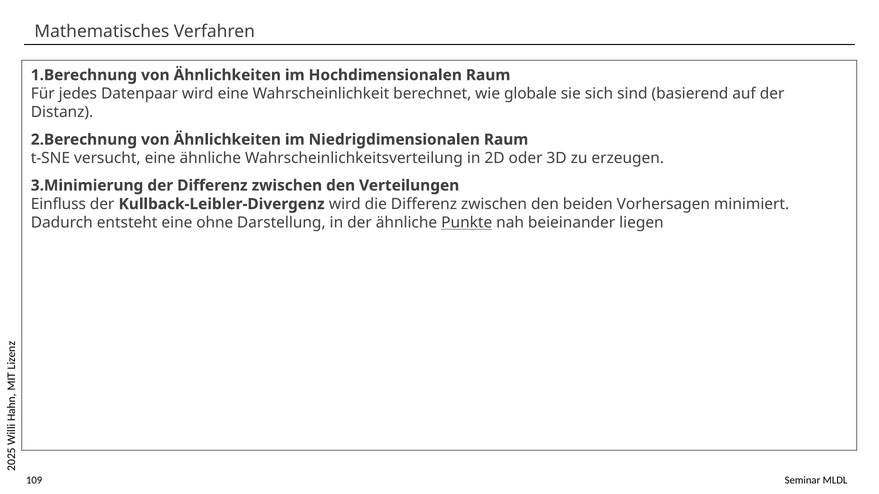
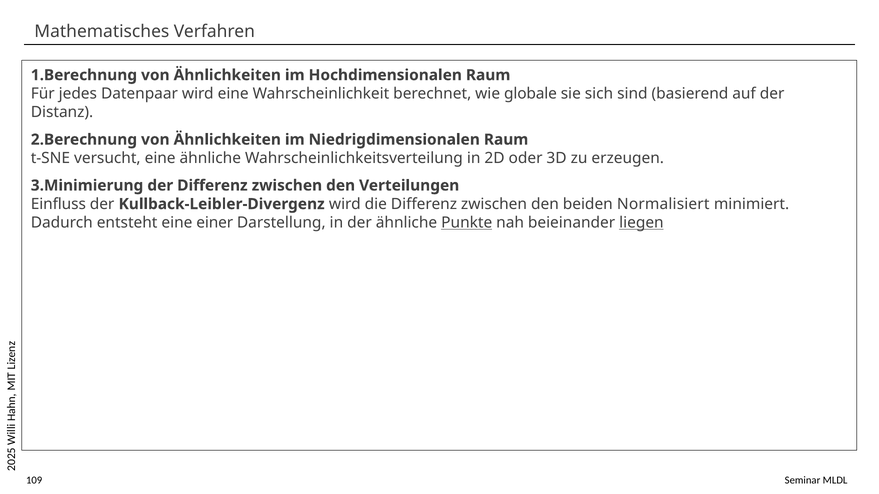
Vorhersagen: Vorhersagen -> Normalisiert
ohne: ohne -> einer
liegen underline: none -> present
